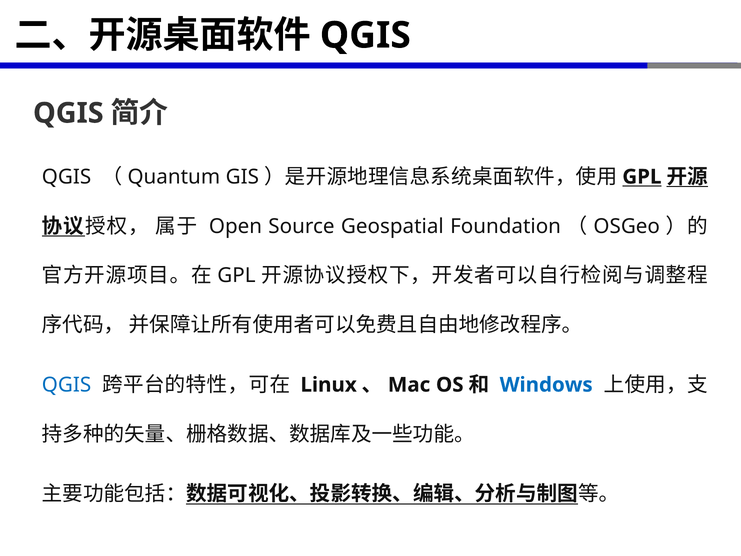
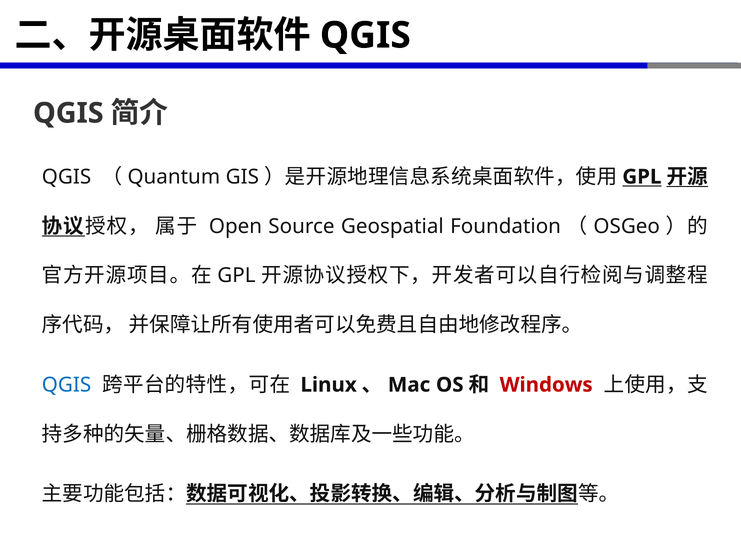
Windows colour: blue -> red
